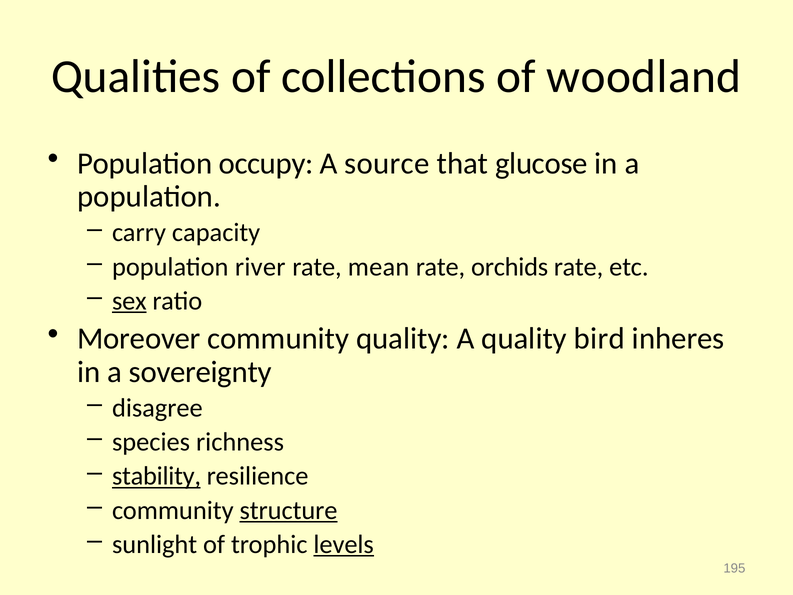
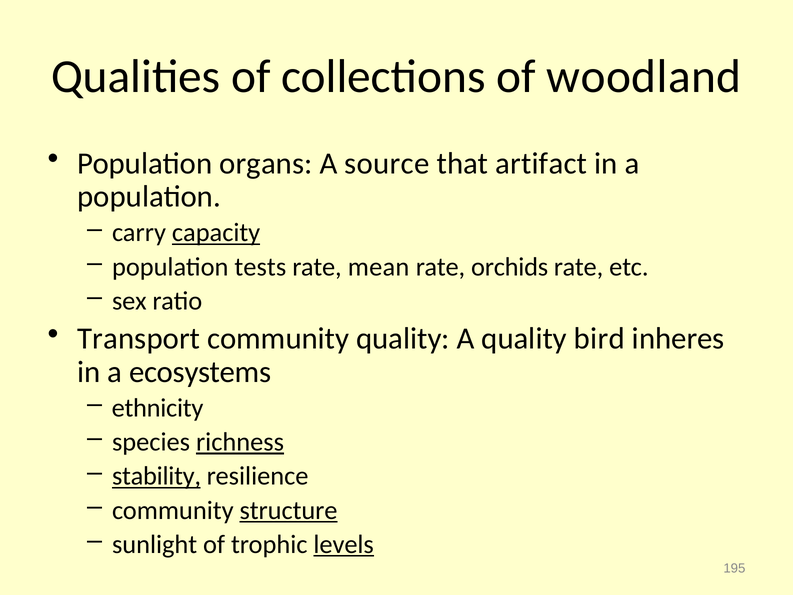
occupy: occupy -> organs
glucose: glucose -> artifact
capacity underline: none -> present
river: river -> tests
sex underline: present -> none
Moreover: Moreover -> Transport
sovereignty: sovereignty -> ecosystems
disagree: disagree -> ethnicity
richness underline: none -> present
